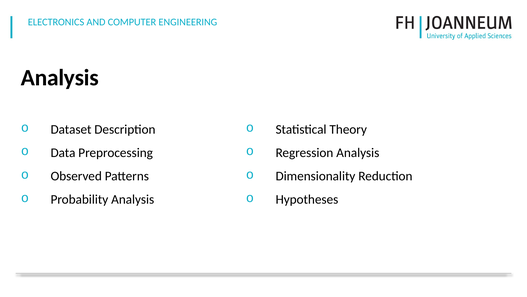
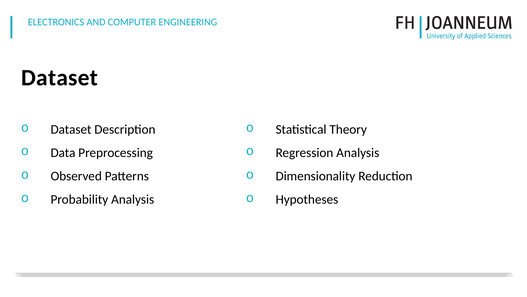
Analysis at (60, 78): Analysis -> Dataset
